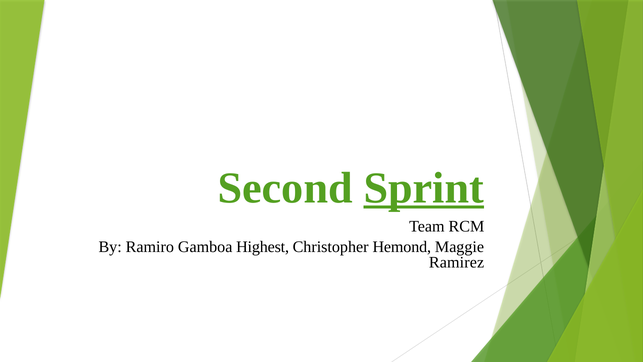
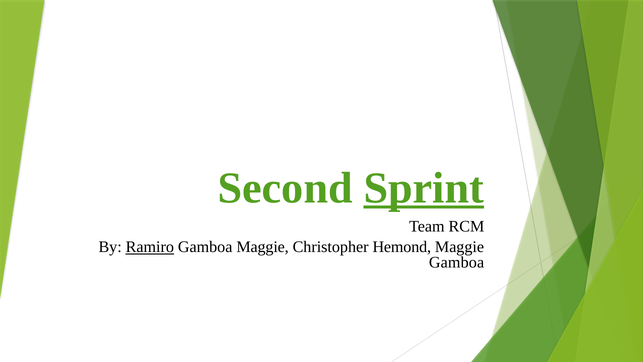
Ramiro underline: none -> present
Gamboa Highest: Highest -> Maggie
Ramirez at (457, 262): Ramirez -> Gamboa
